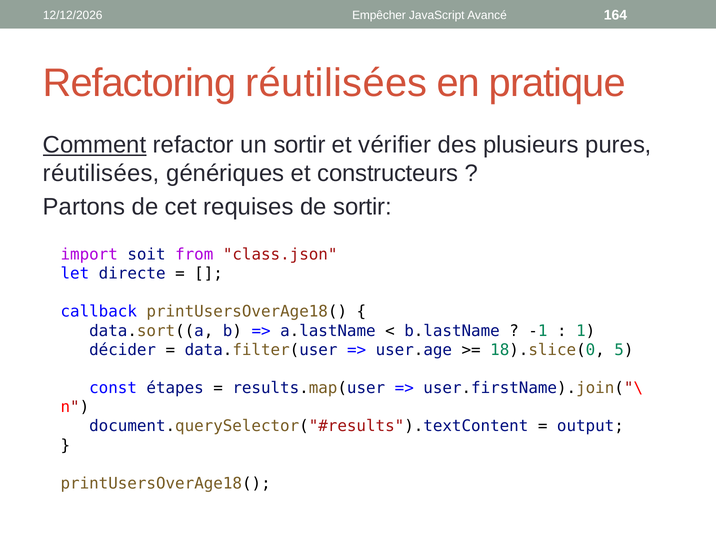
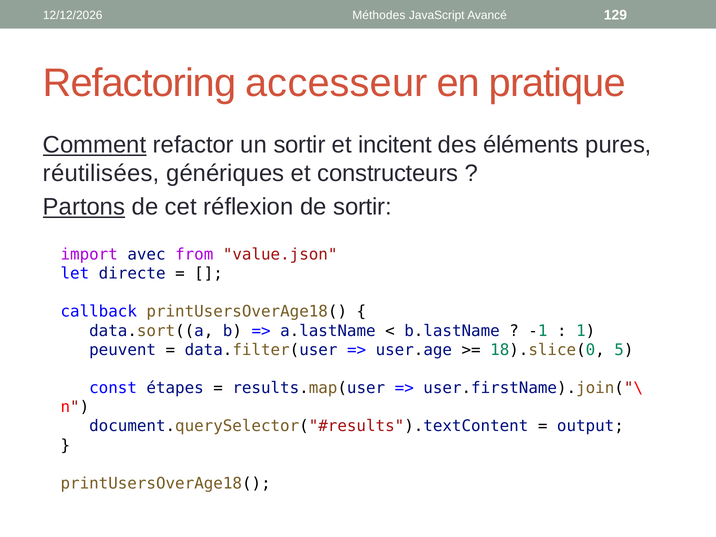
Empêcher: Empêcher -> Méthodes
164: 164 -> 129
Refactoring réutilisées: réutilisées -> accesseur
vérifier: vérifier -> incitent
plusieurs: plusieurs -> éléments
Partons underline: none -> present
requises: requises -> réflexion
soit: soit -> avec
class.json: class.json -> value.json
décider: décider -> peuvent
